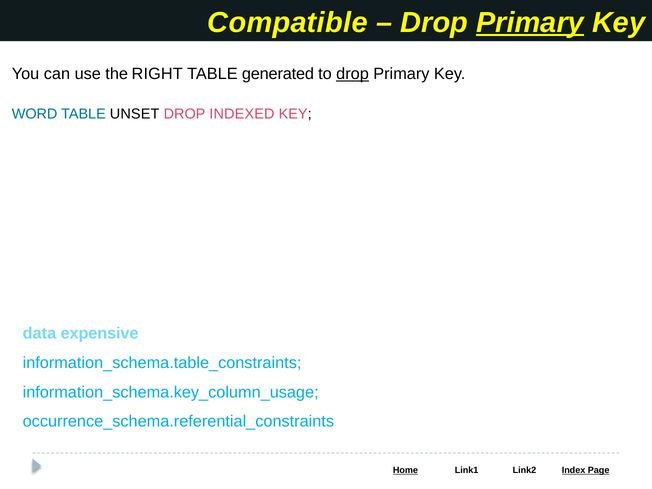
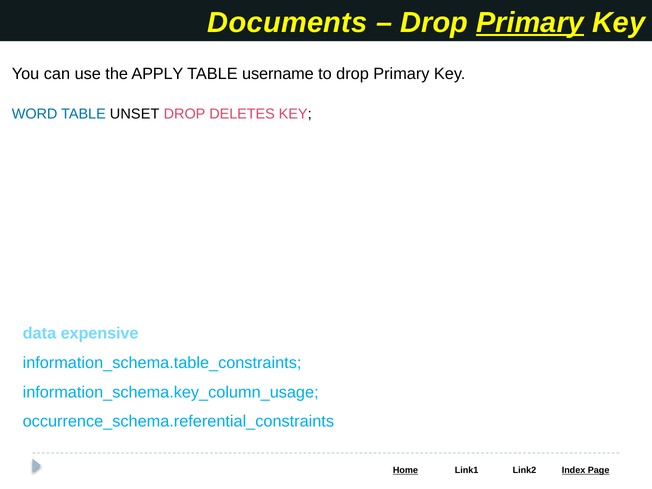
Compatible: Compatible -> Documents
RIGHT: RIGHT -> APPLY
generated: generated -> username
drop at (353, 74) underline: present -> none
INDEXED: INDEXED -> DELETES
